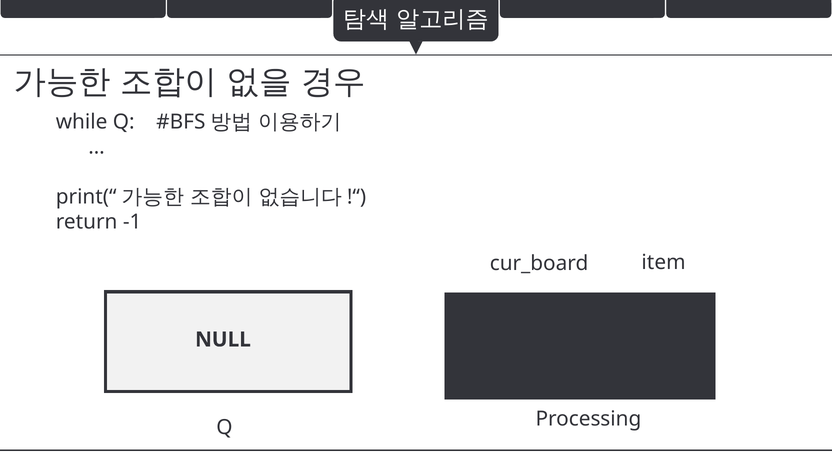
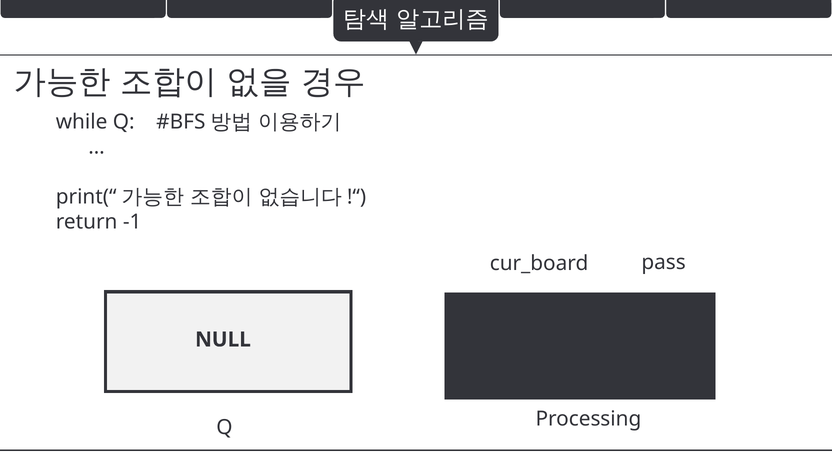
item: item -> pass
